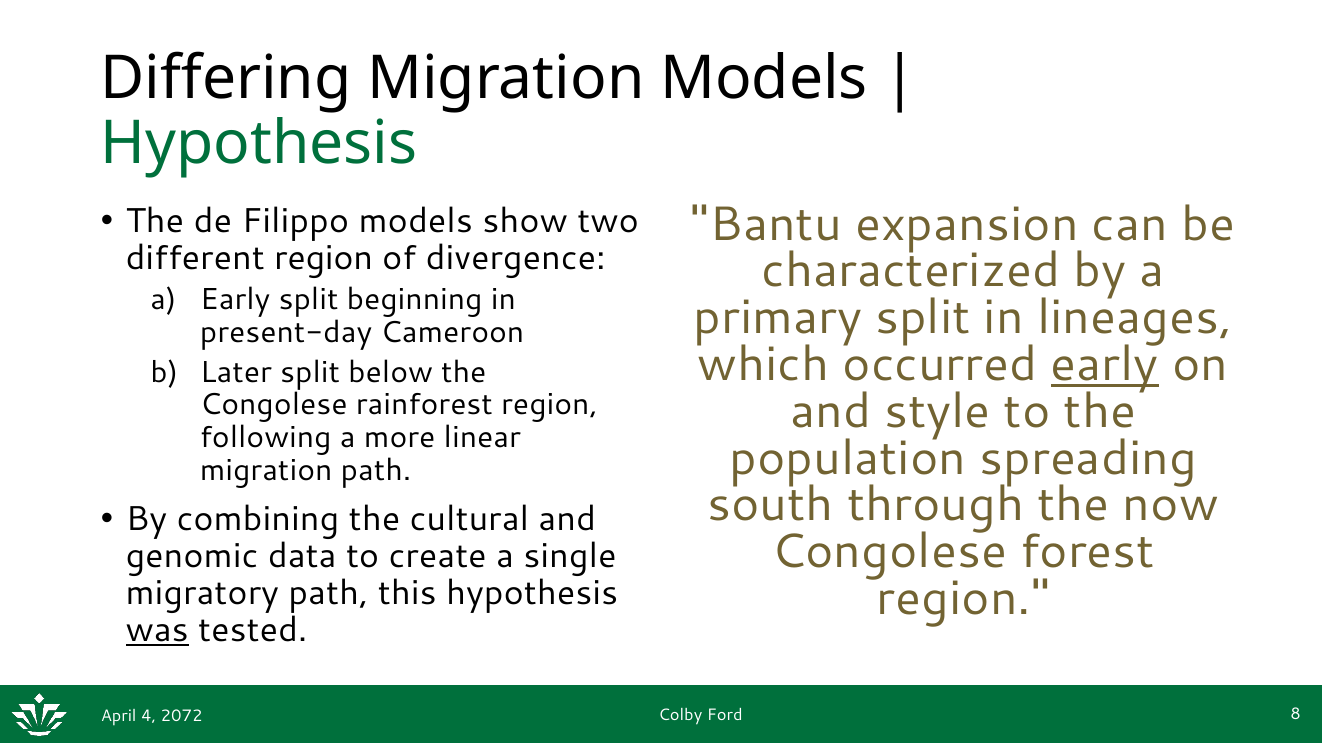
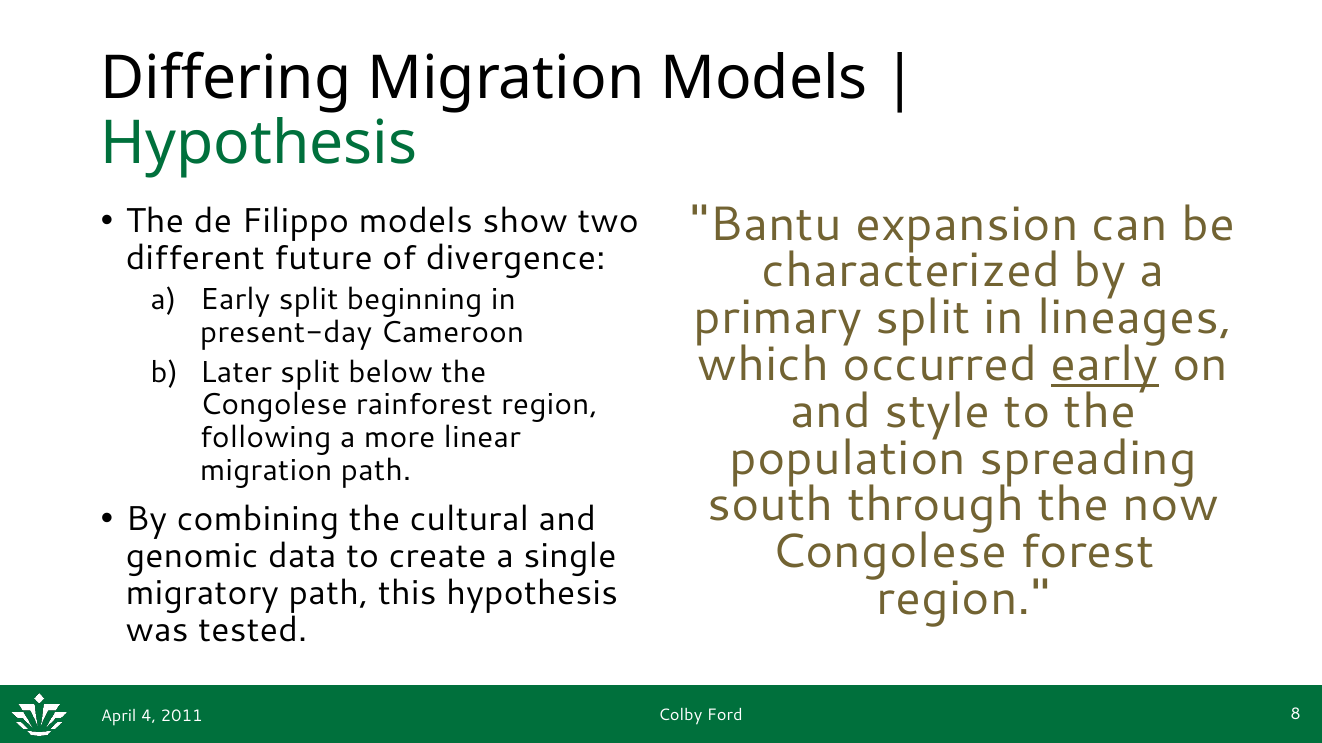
different region: region -> future
was underline: present -> none
2072: 2072 -> 2011
